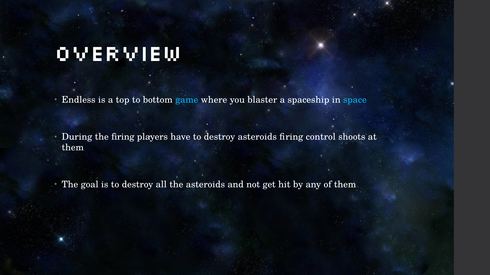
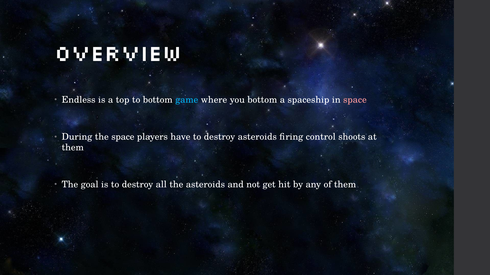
you blaster: blaster -> bottom
space at (355, 100) colour: light blue -> pink
the firing: firing -> space
